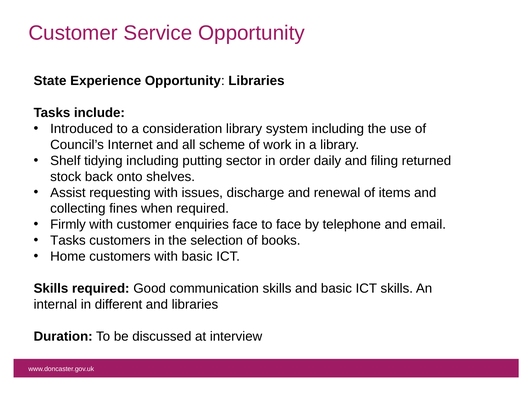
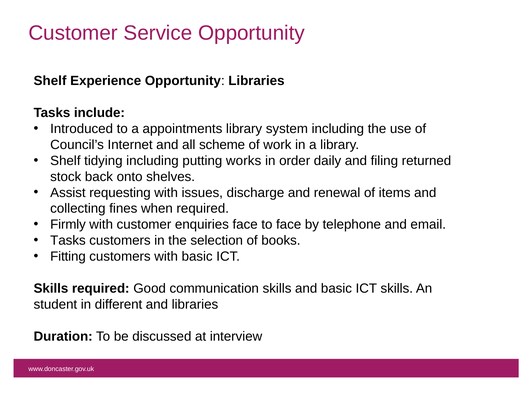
State at (50, 81): State -> Shelf
consideration: consideration -> appointments
sector: sector -> works
Home: Home -> Fitting
internal: internal -> student
